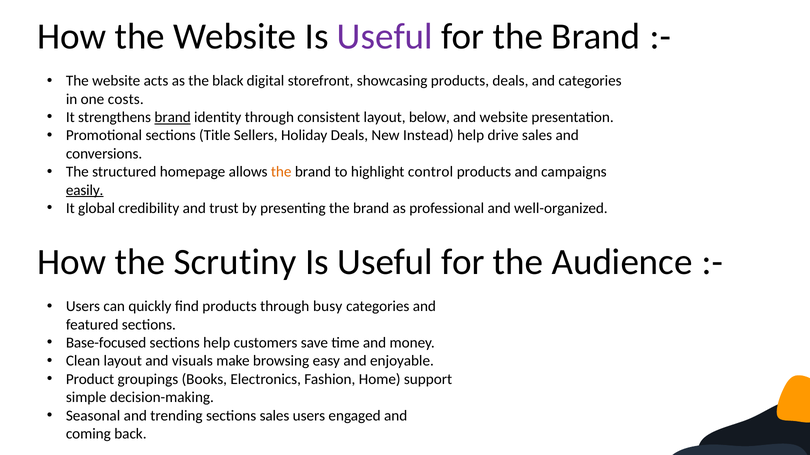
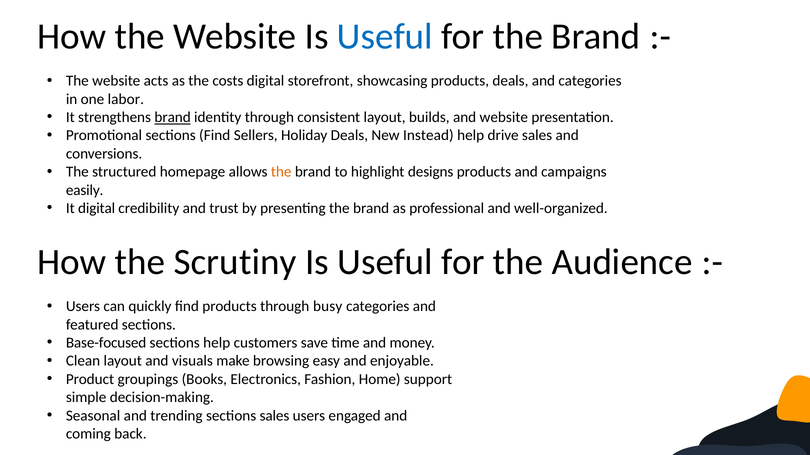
Useful at (385, 36) colour: purple -> blue
black: black -> costs
costs: costs -> labor
below: below -> builds
sections Title: Title -> Find
control: control -> designs
easily underline: present -> none
It global: global -> digital
